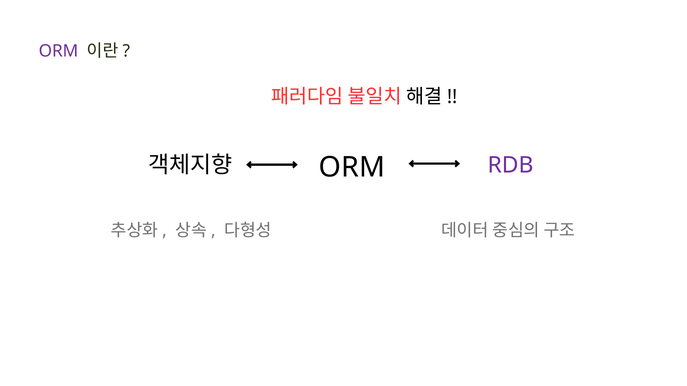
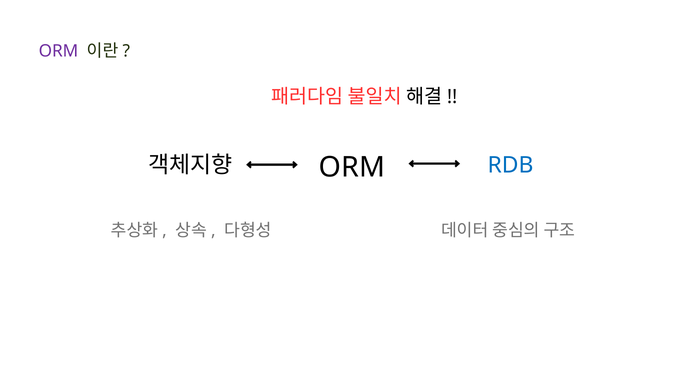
RDB colour: purple -> blue
